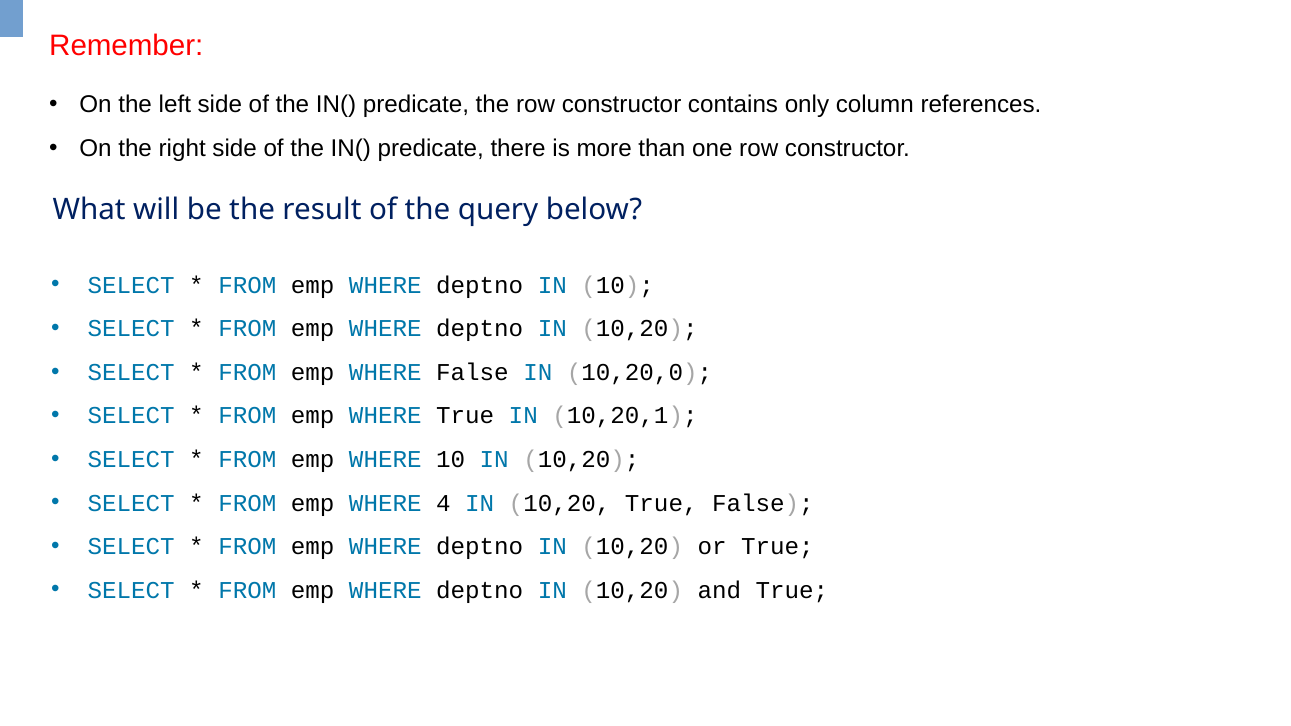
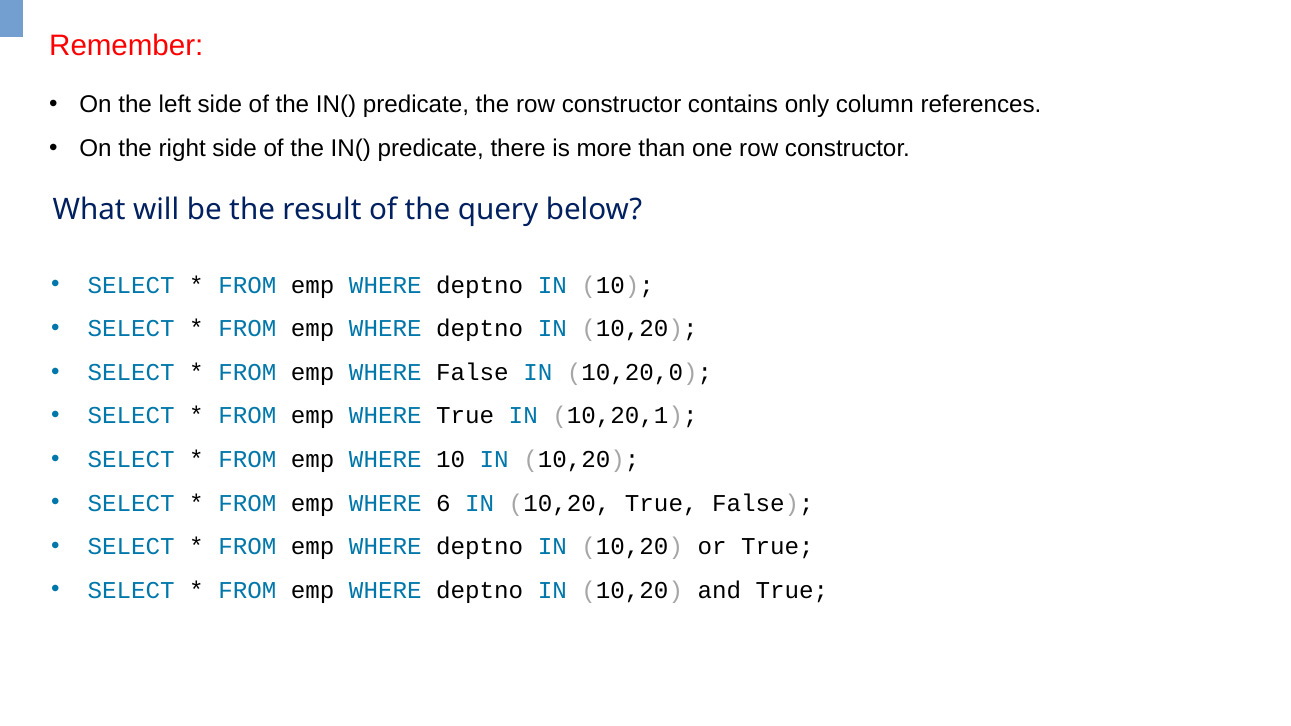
4: 4 -> 6
